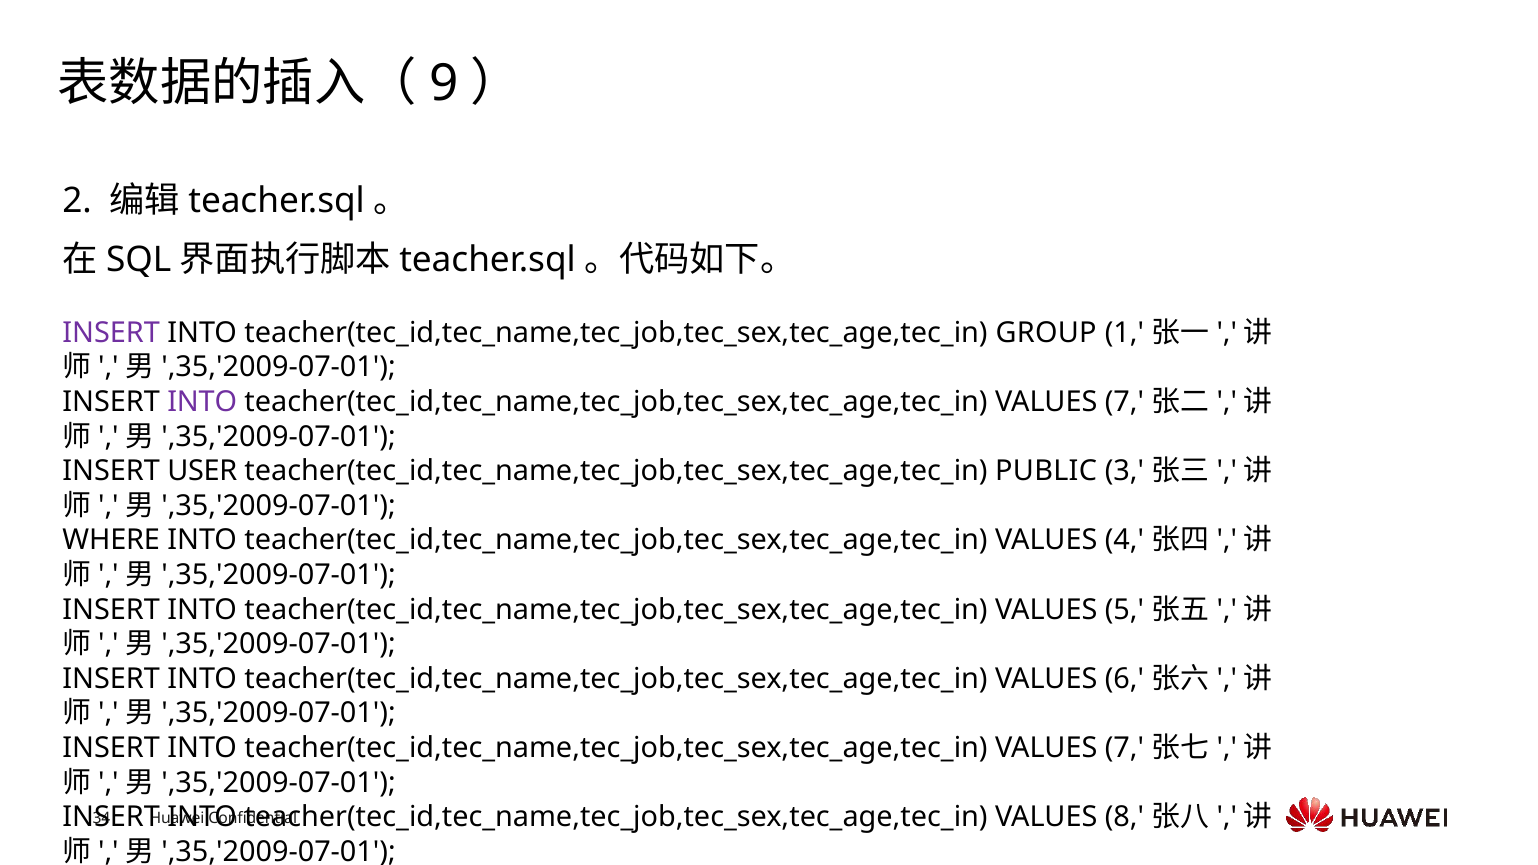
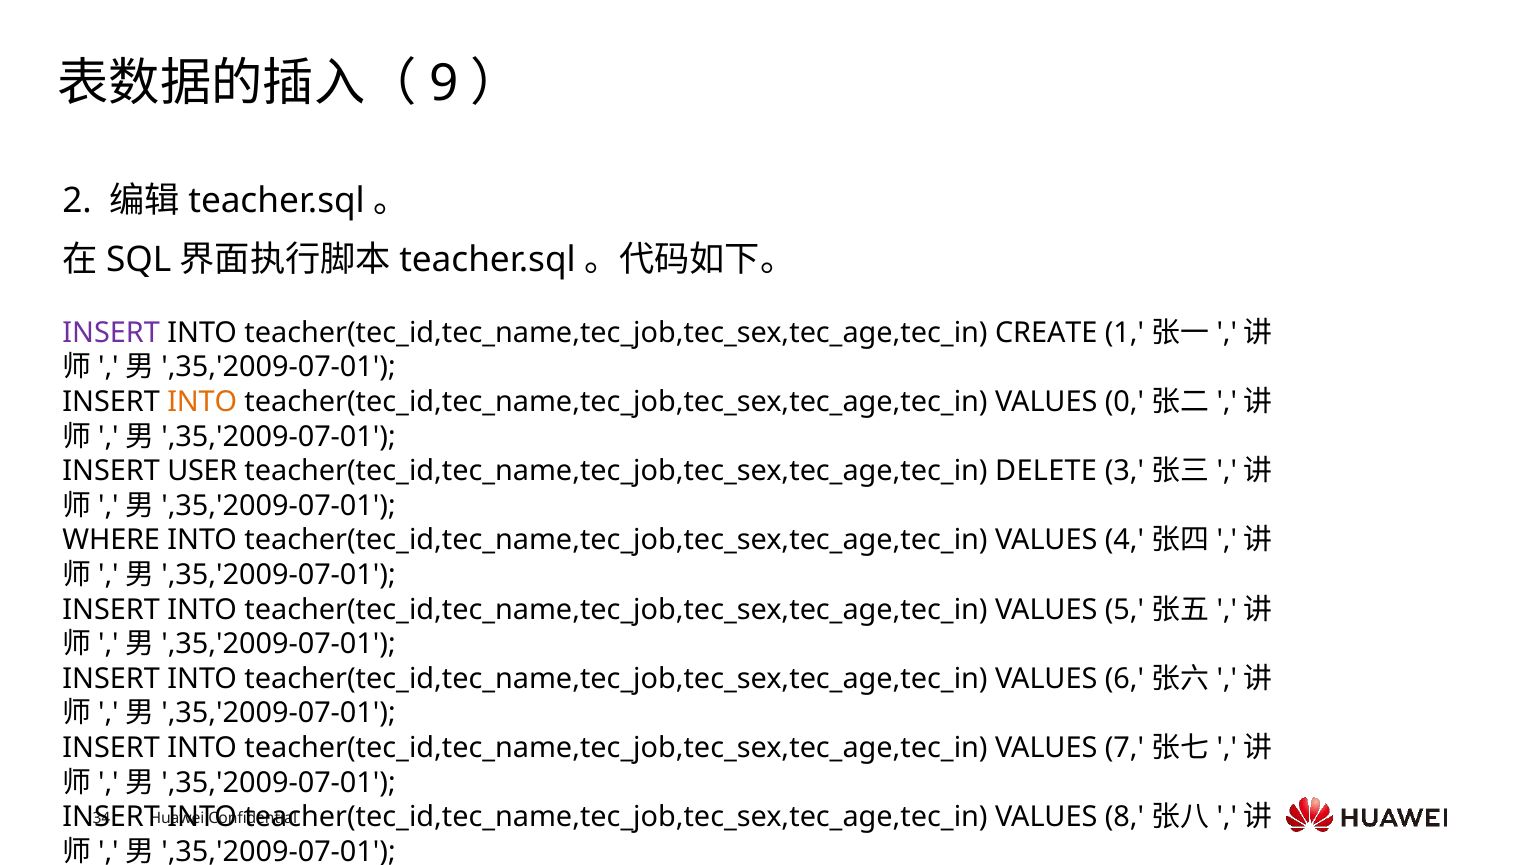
GROUP: GROUP -> CREATE
INTO at (202, 402) colour: purple -> orange
7 at (1124, 402): 7 -> 0
PUBLIC: PUBLIC -> DELETE
